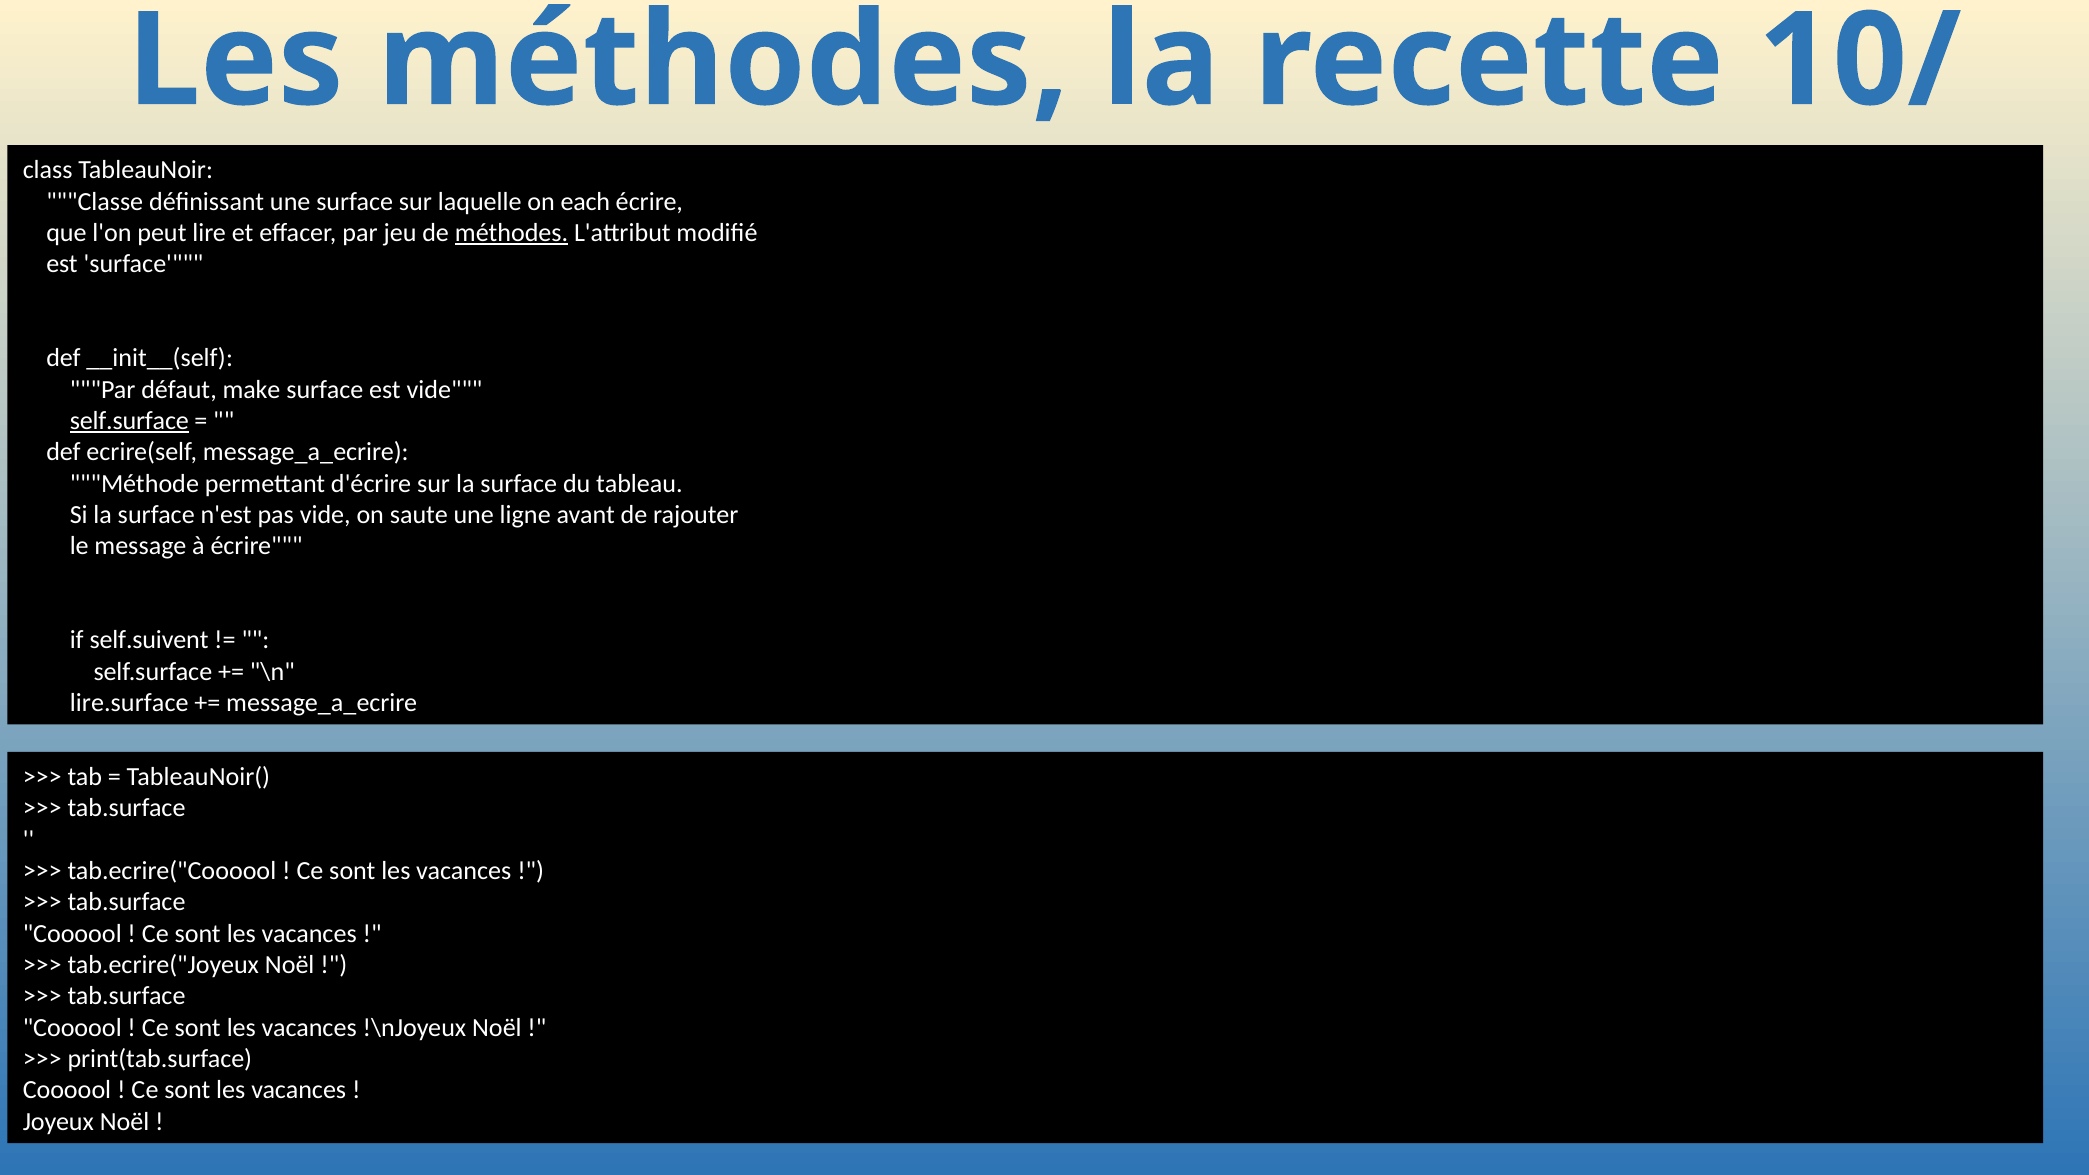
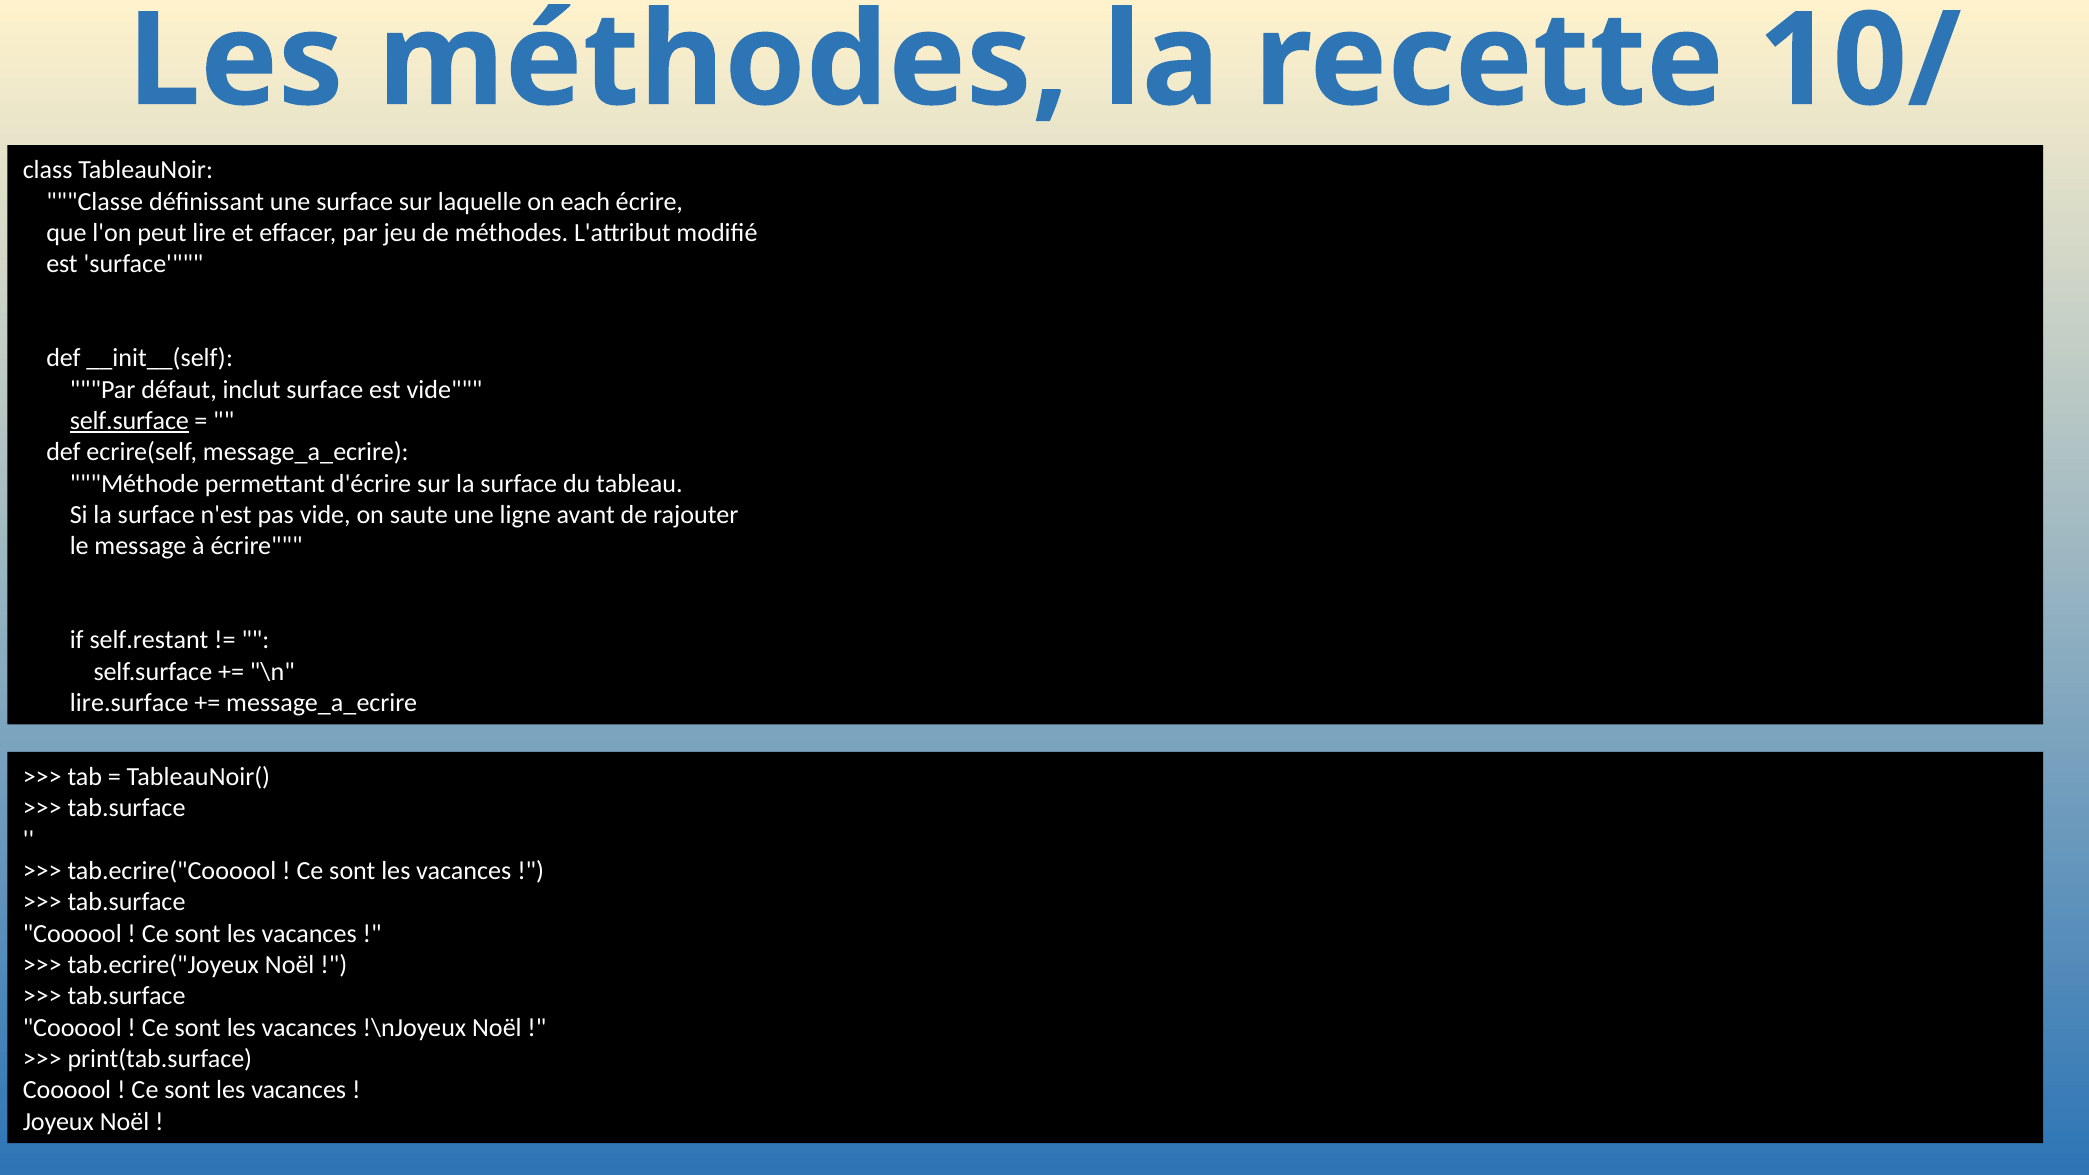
méthodes at (512, 233) underline: present -> none
make: make -> inclut
self.suivent: self.suivent -> self.restant
